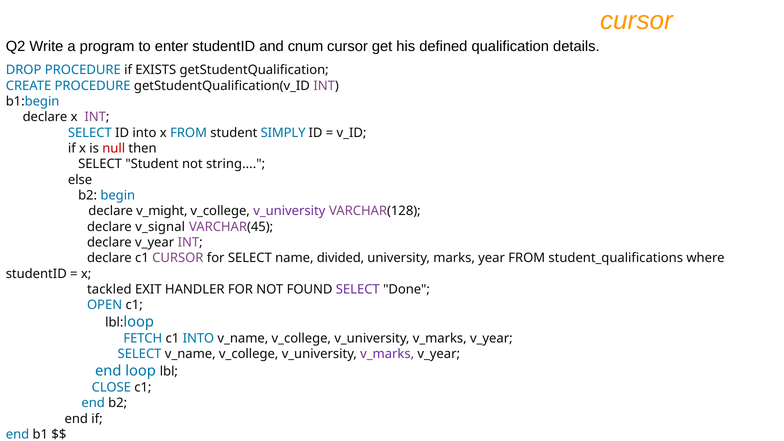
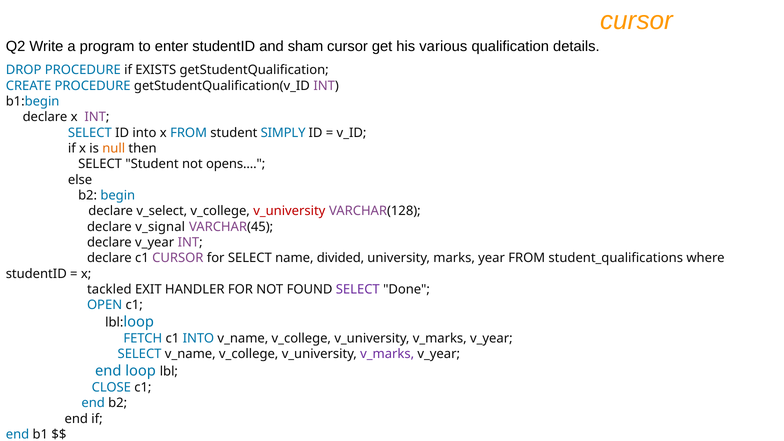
cnum: cnum -> sham
defined: defined -> various
null colour: red -> orange
string: string -> opens
v_might: v_might -> v_select
v_university at (289, 211) colour: purple -> red
